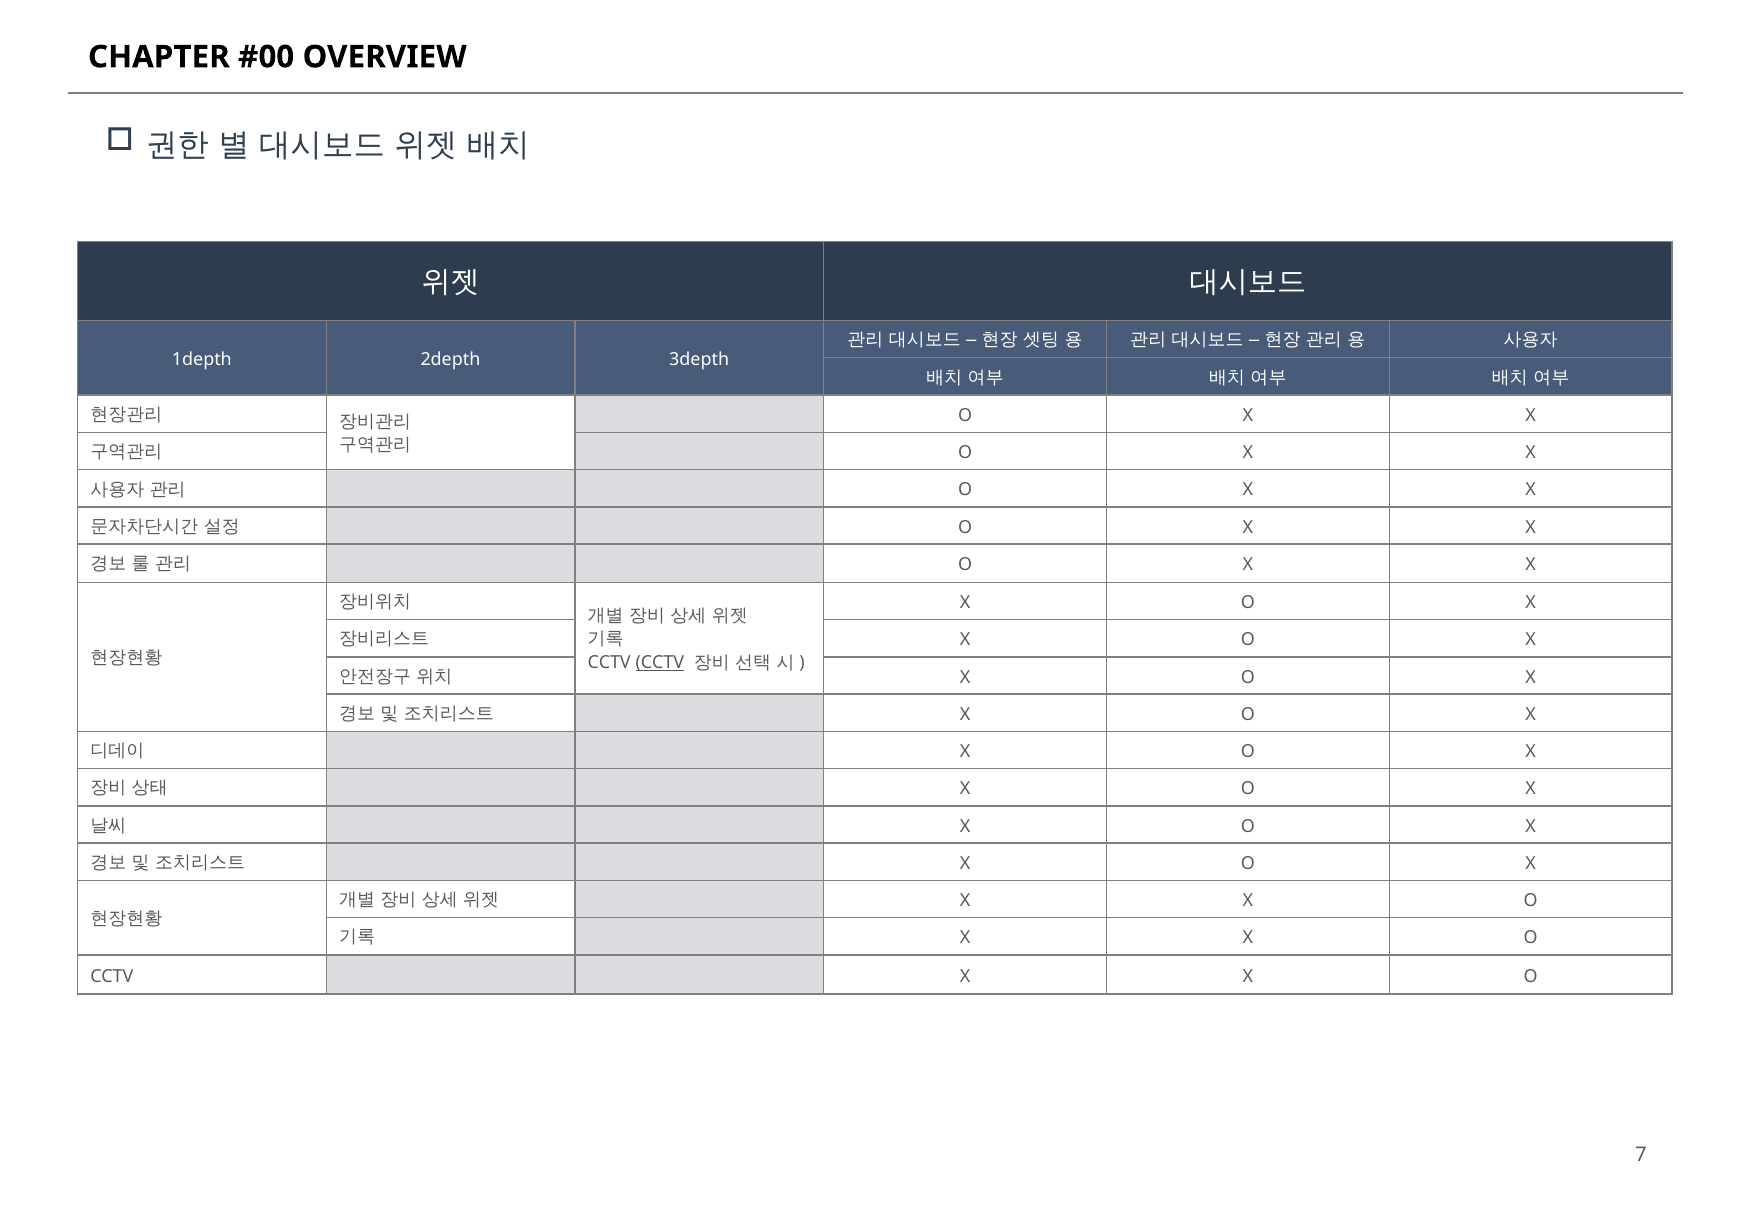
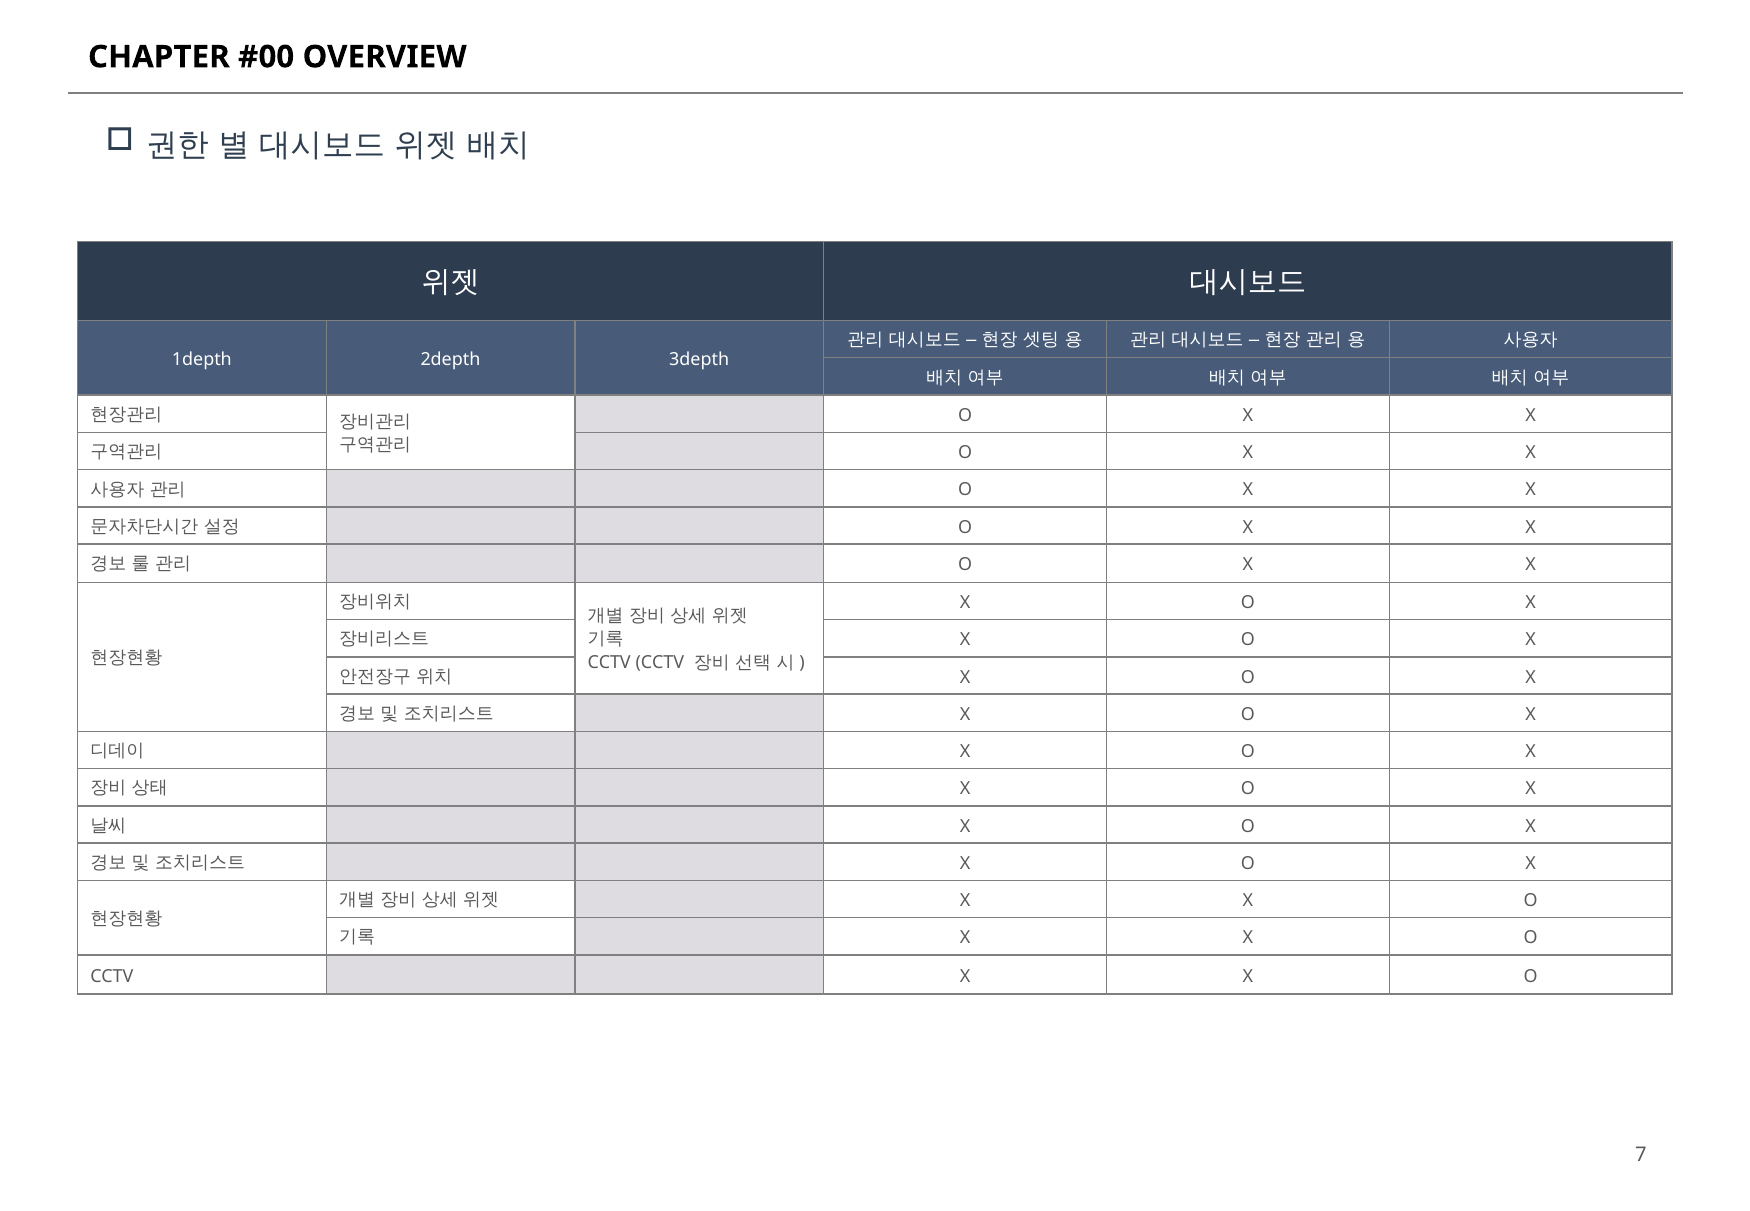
CCTV at (660, 663) underline: present -> none
